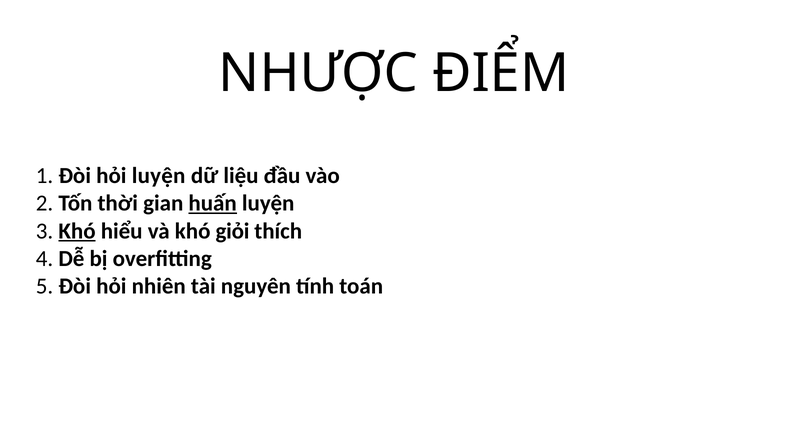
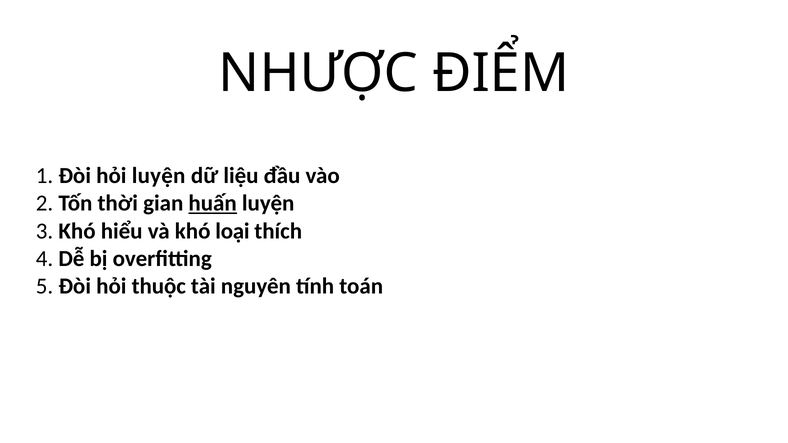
Khó at (77, 231) underline: present -> none
giỏi: giỏi -> loại
nhiên: nhiên -> thuộc
